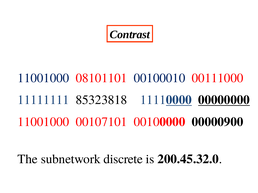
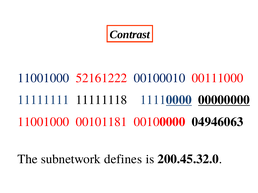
08101101: 08101101 -> 52161222
85323818: 85323818 -> 11111118
00107101: 00107101 -> 00101181
00000900: 00000900 -> 04946063
discrete: discrete -> defines
